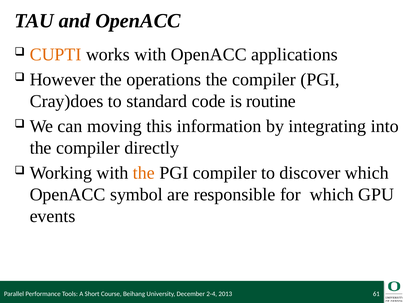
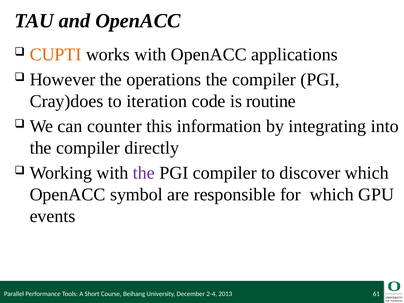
standard: standard -> iteration
moving: moving -> counter
the at (144, 173) colour: orange -> purple
